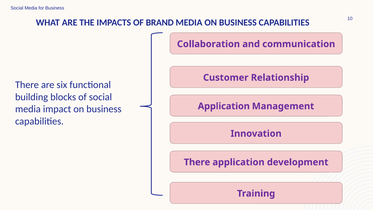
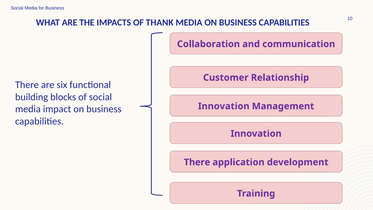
BRAND: BRAND -> THANK
Application at (224, 106): Application -> Innovation
